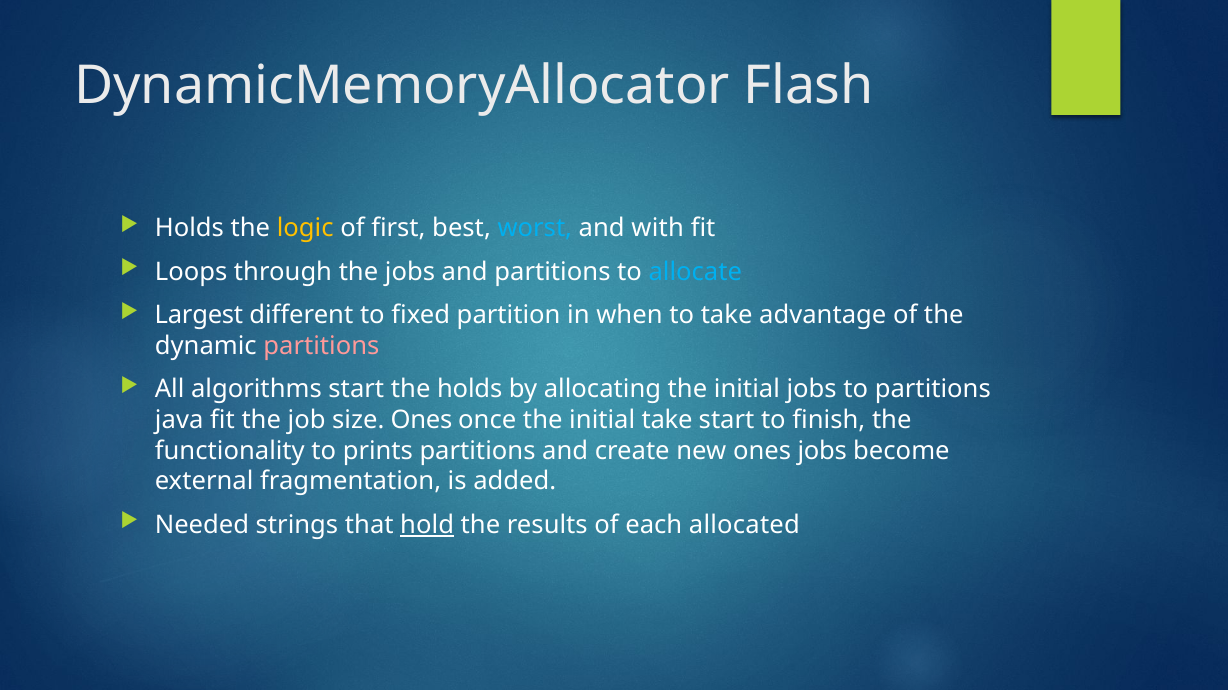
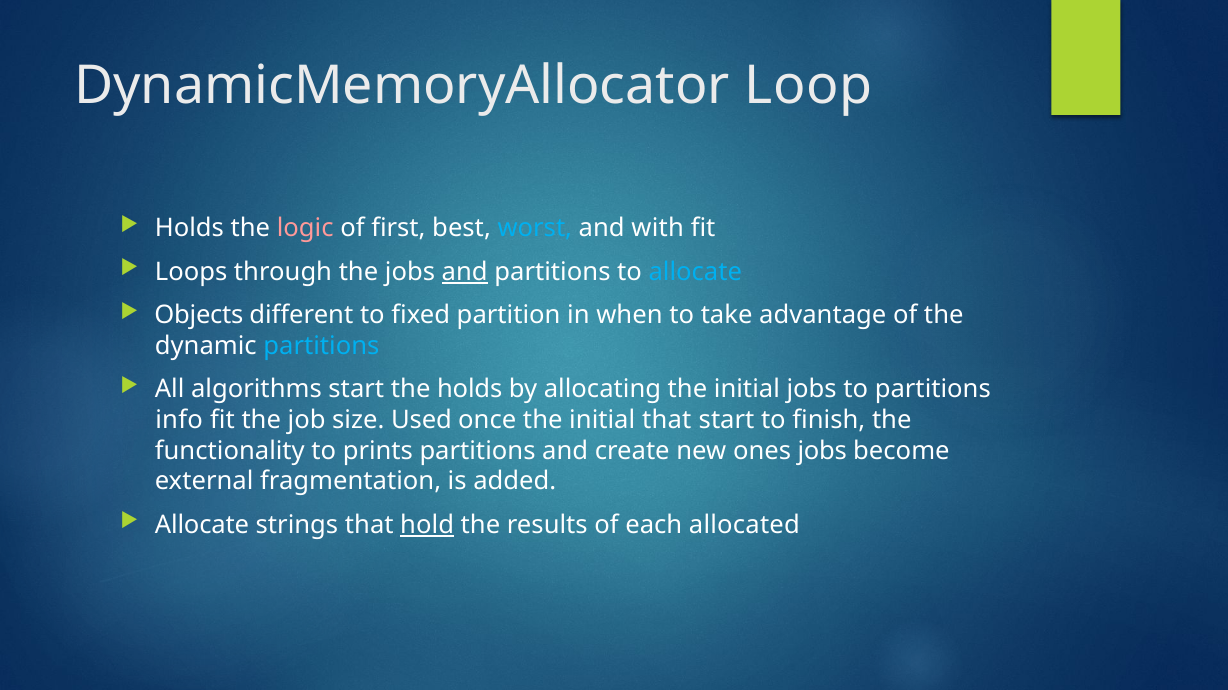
Flash: Flash -> Loop
logic colour: yellow -> pink
and at (465, 272) underline: none -> present
Largest: Largest -> Objects
partitions at (321, 346) colour: pink -> light blue
java: java -> info
size Ones: Ones -> Used
initial take: take -> that
Needed at (202, 525): Needed -> Allocate
